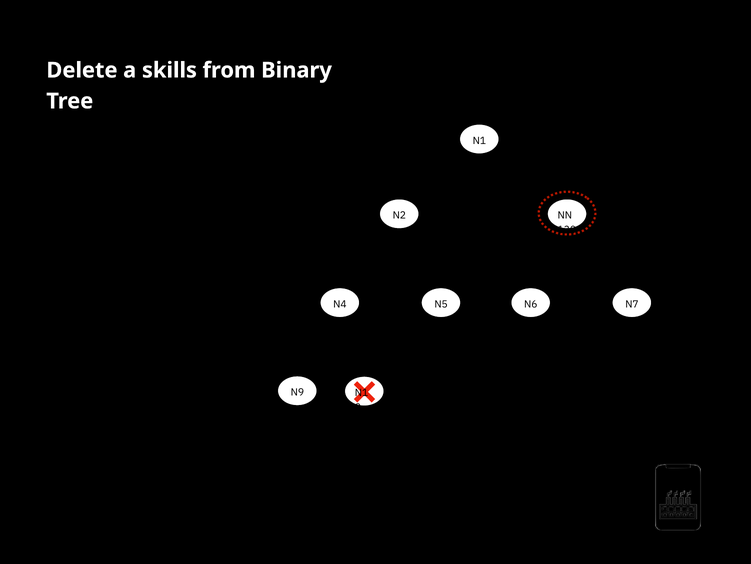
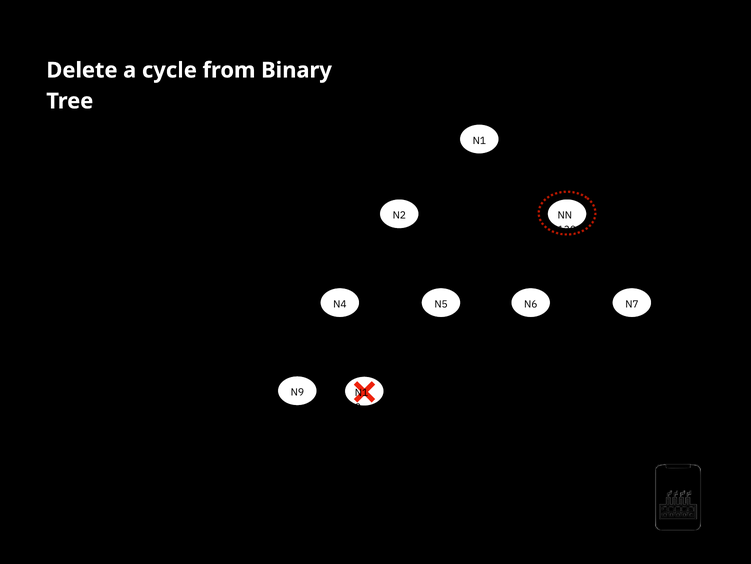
skills: skills -> cycle
